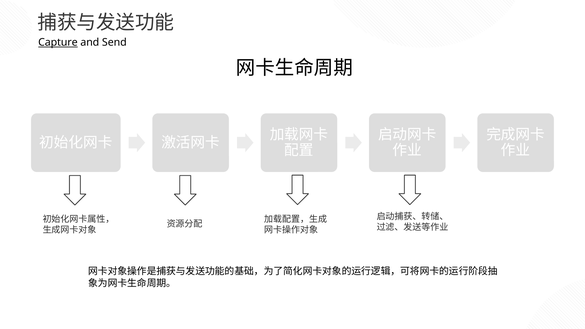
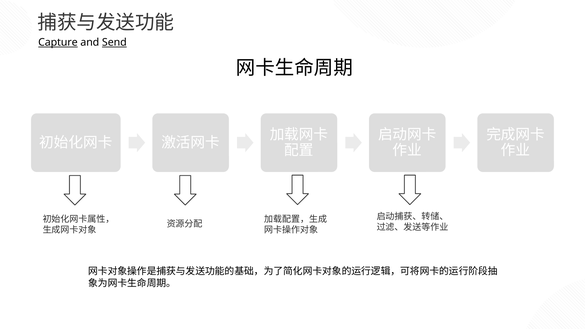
Send underline: none -> present
